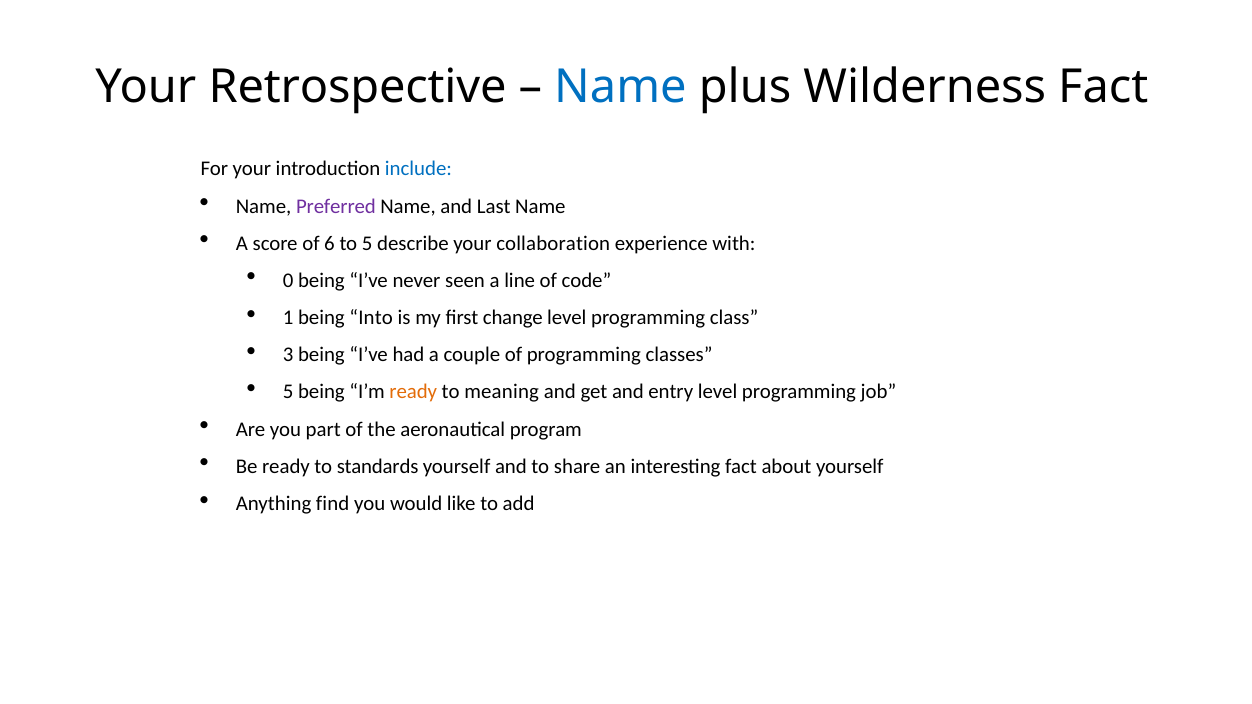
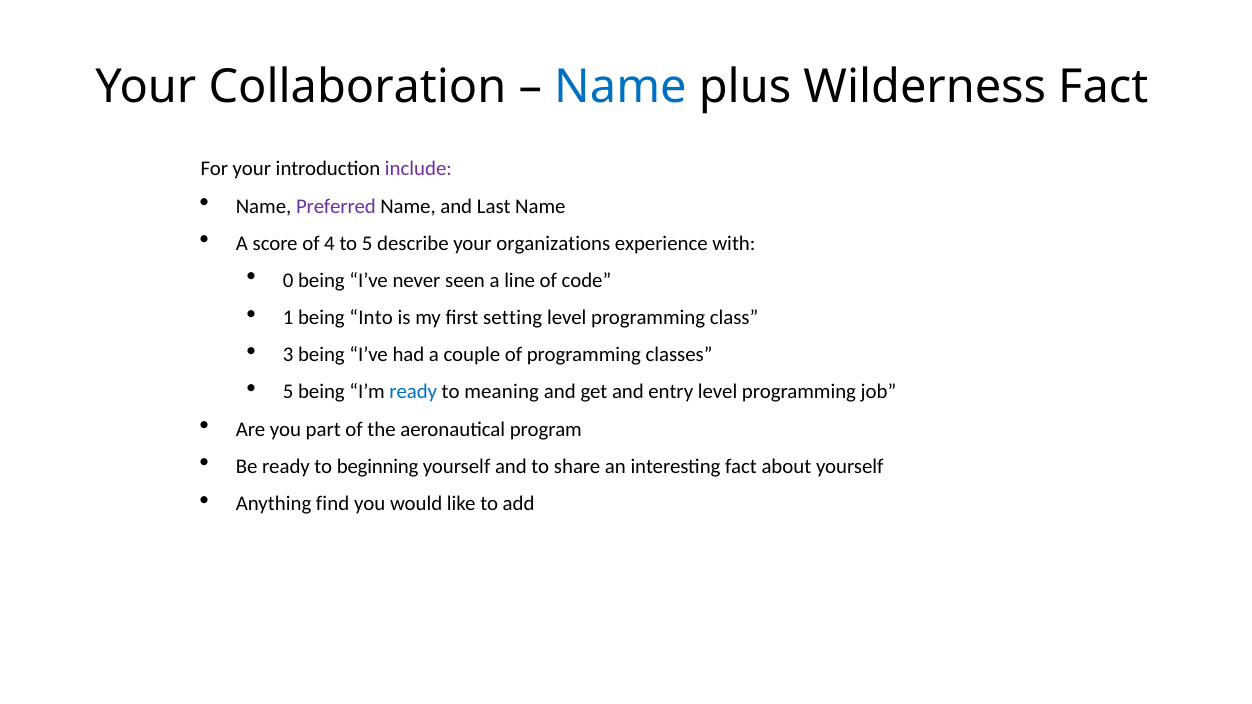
Retrospective: Retrospective -> Collaboration
include colour: blue -> purple
6: 6 -> 4
collaboration: collaboration -> organizations
change: change -> setting
ready at (413, 392) colour: orange -> blue
standards: standards -> beginning
